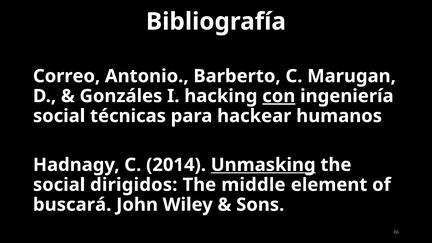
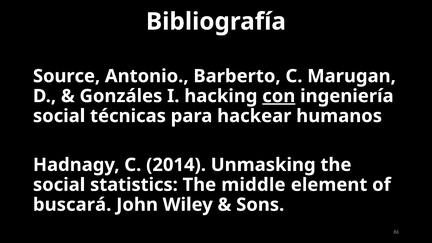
Correo: Correo -> Source
Unmasking underline: present -> none
dirigidos: dirigidos -> statistics
